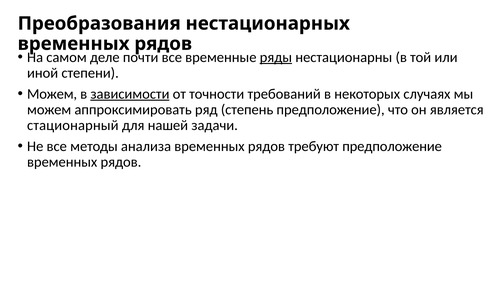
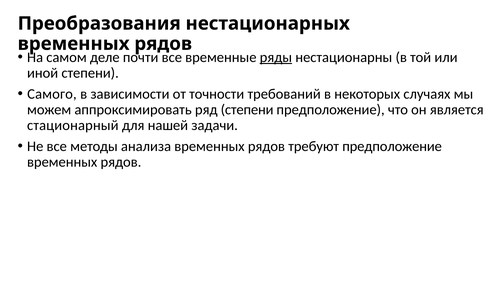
Можем at (52, 94): Можем -> Самого
зависимости underline: present -> none
ряд степень: степень -> степени
